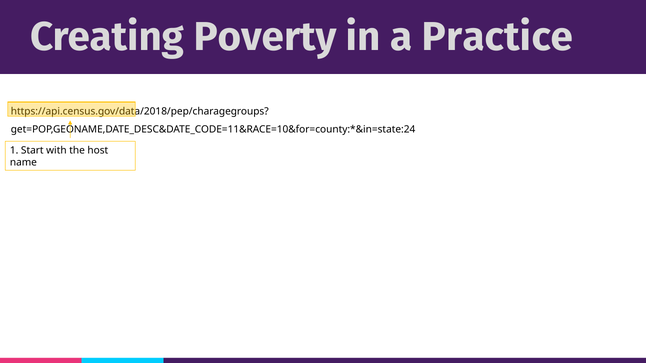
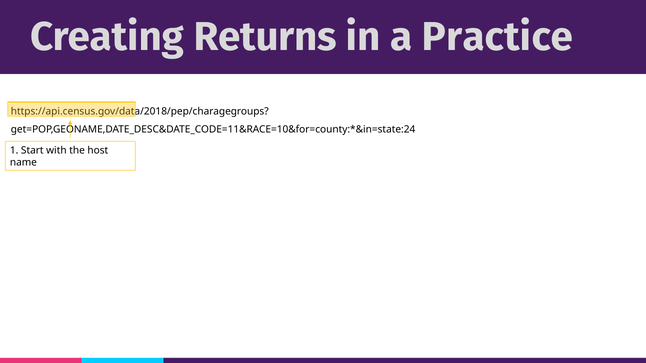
Poverty: Poverty -> Returns
